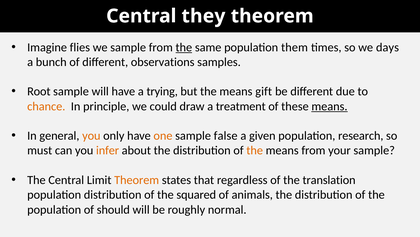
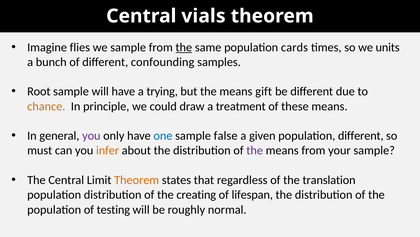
they: they -> vials
them: them -> cards
days: days -> units
observations: observations -> confounding
means at (329, 106) underline: present -> none
you at (91, 135) colour: orange -> purple
one colour: orange -> blue
population research: research -> different
the at (255, 150) colour: orange -> purple
squared: squared -> creating
animals: animals -> lifespan
should: should -> testing
